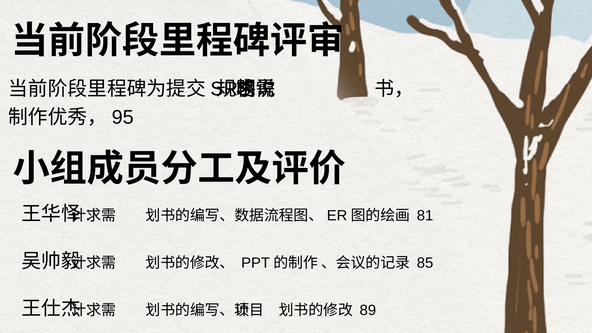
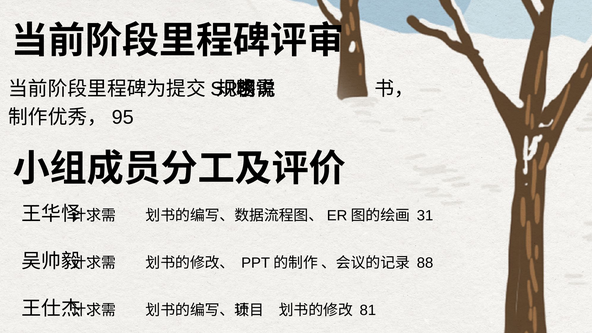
81: 81 -> 31
85: 85 -> 88
89: 89 -> 81
